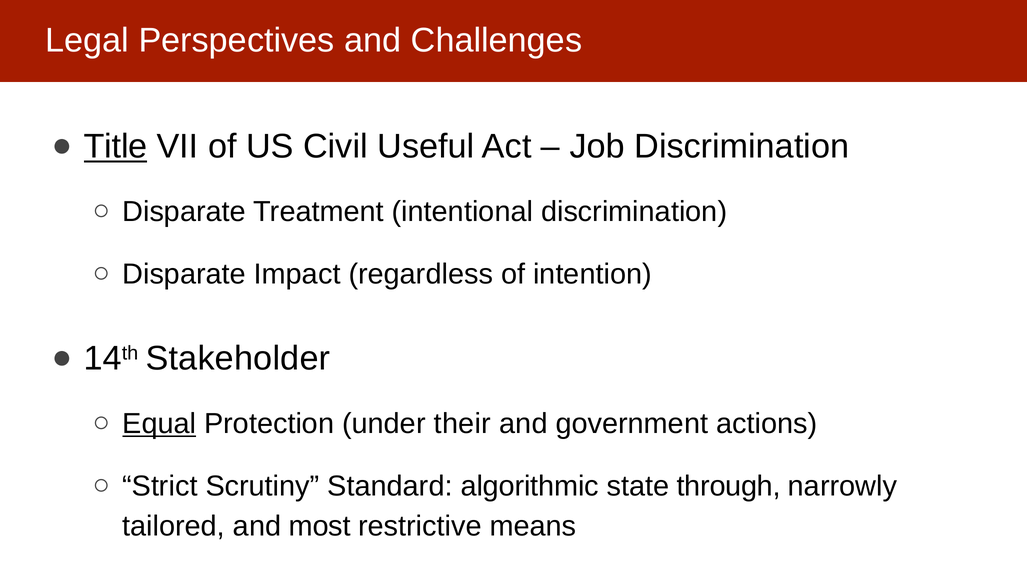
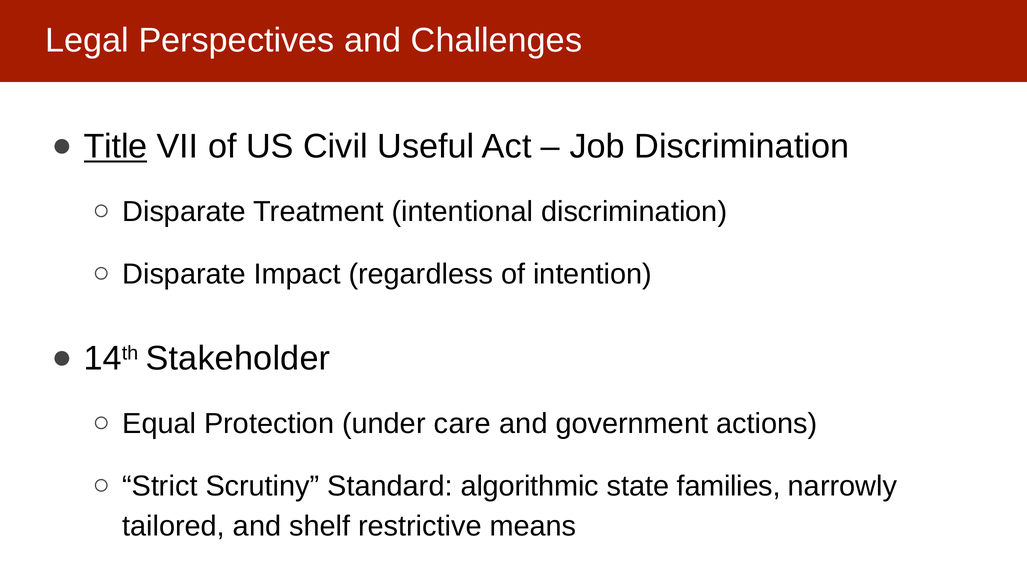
Equal underline: present -> none
their: their -> care
through: through -> families
most: most -> shelf
